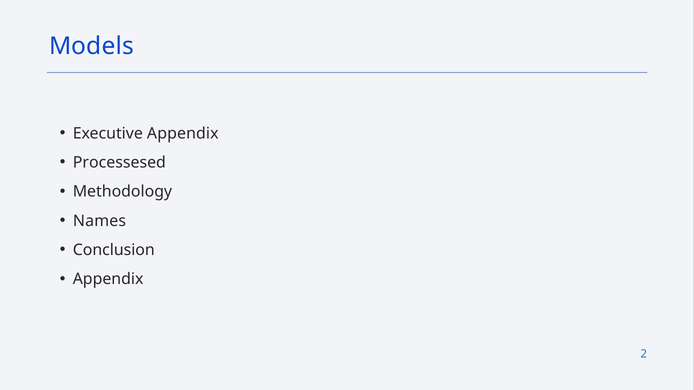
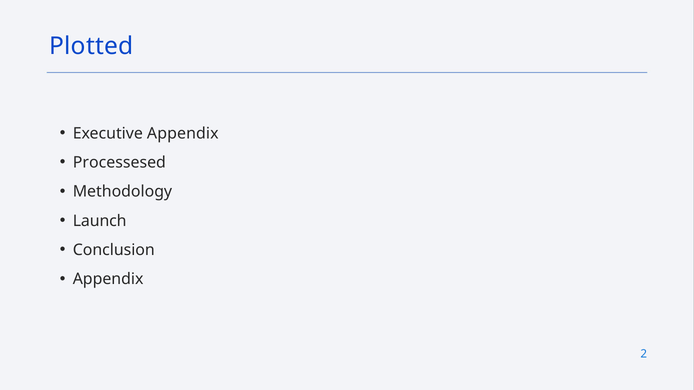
Models: Models -> Plotted
Names: Names -> Launch
